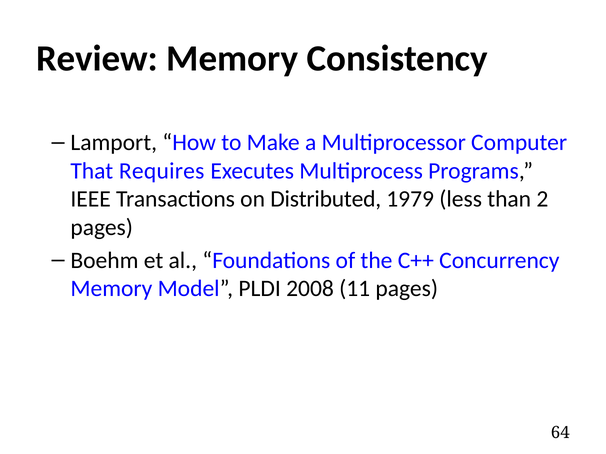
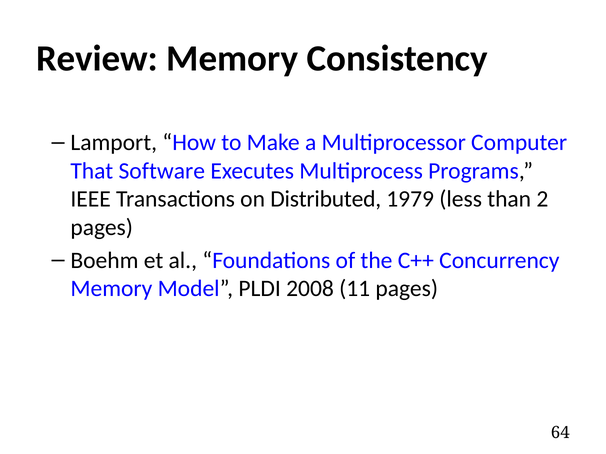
Requires: Requires -> Software
